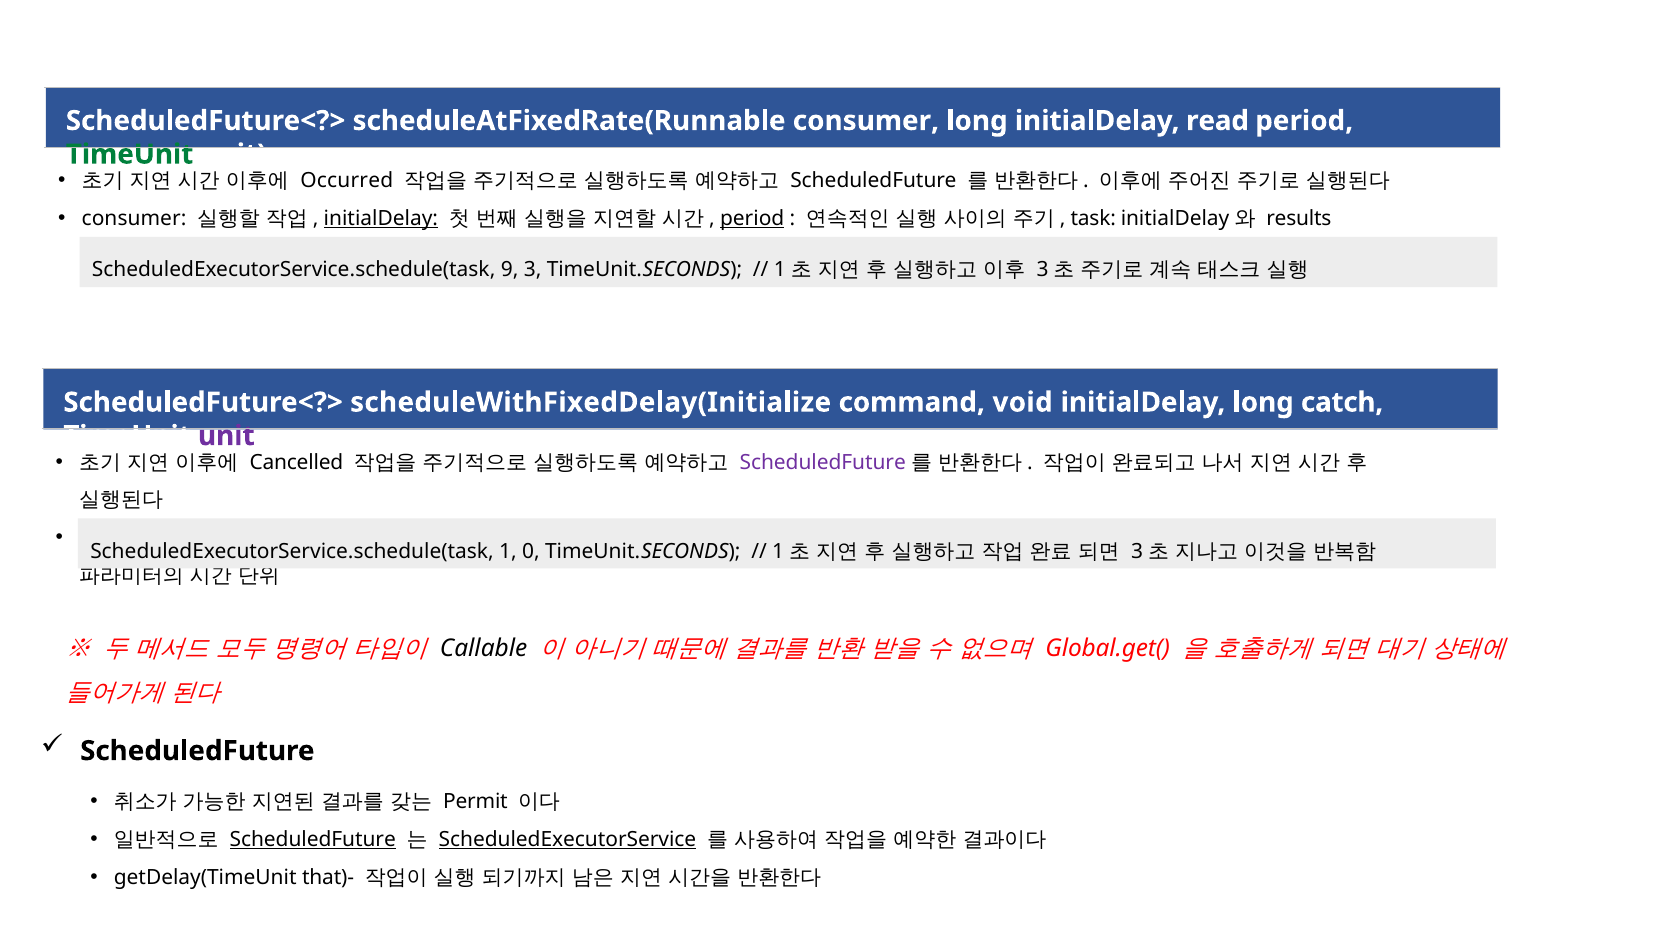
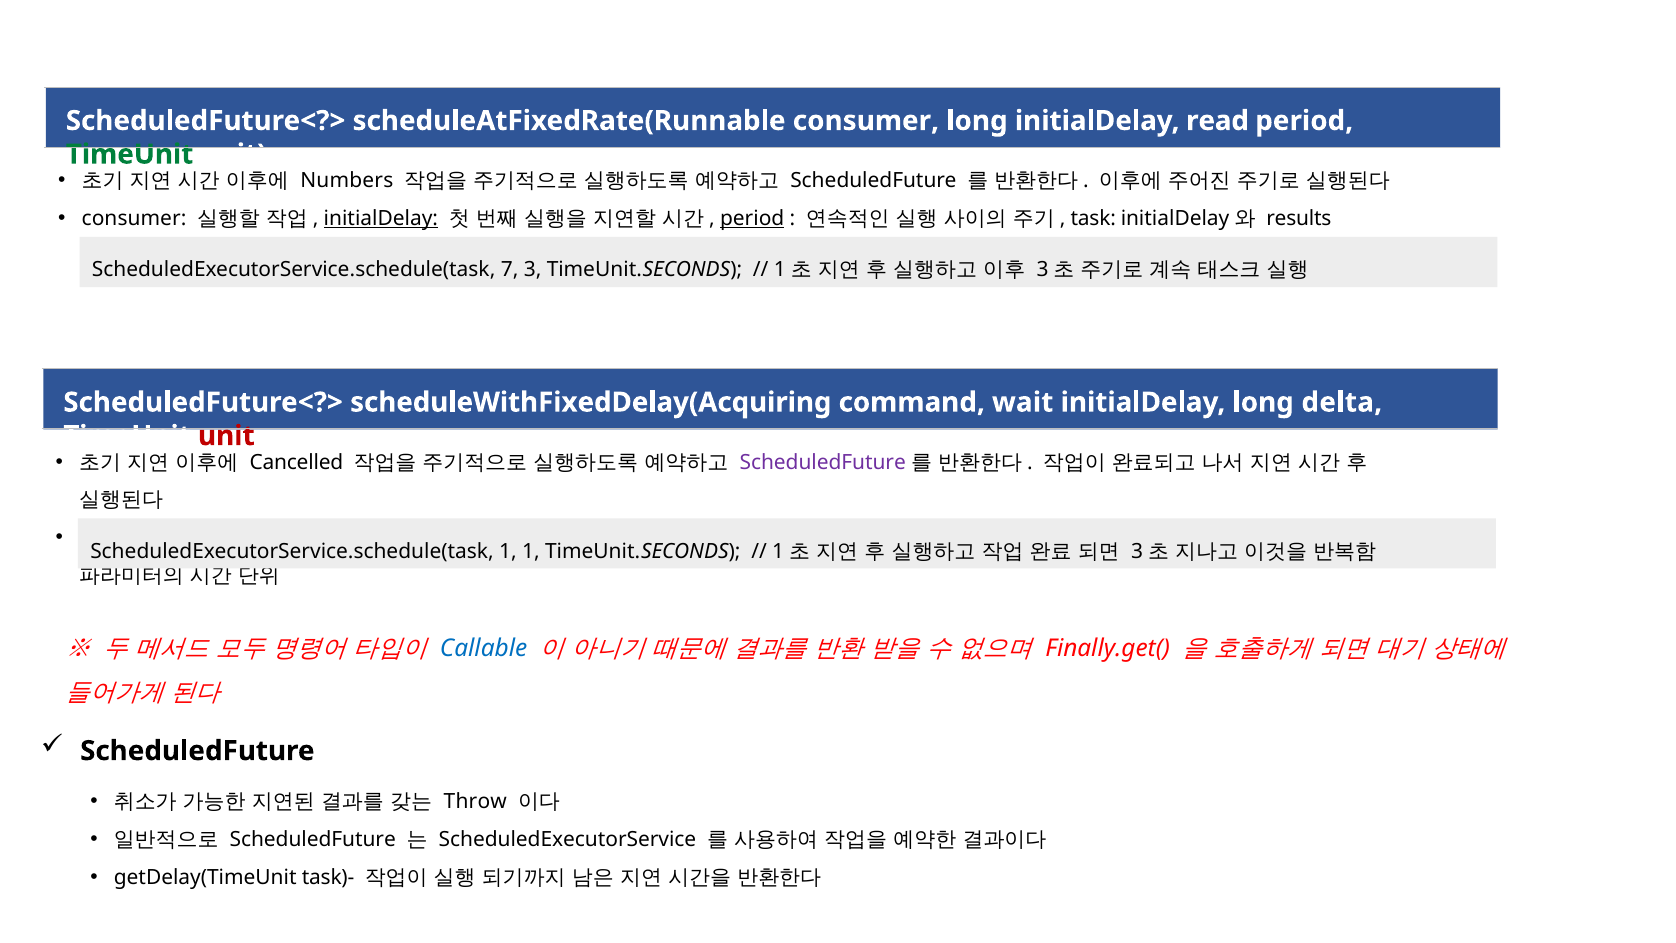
Occurred: Occurred -> Numbers
9: 9 -> 7
scheduleWithFixedDelay(Initialize: scheduleWithFixedDelay(Initialize -> scheduleWithFixedDelay(Acquiring
void: void -> wait
catch: catch -> delta
unit at (226, 436) colour: purple -> red
1 0: 0 -> 1
Callable colour: black -> blue
Global.get(: Global.get( -> Finally.get(
Permit: Permit -> Throw
ScheduledFuture at (313, 839) underline: present -> none
ScheduledExecutorService underline: present -> none
that)-: that)- -> task)-
